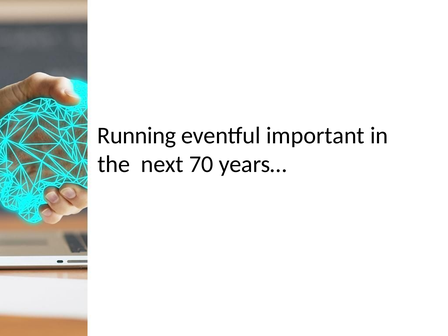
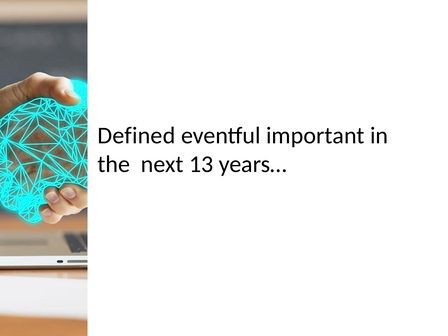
Running: Running -> Defined
70: 70 -> 13
